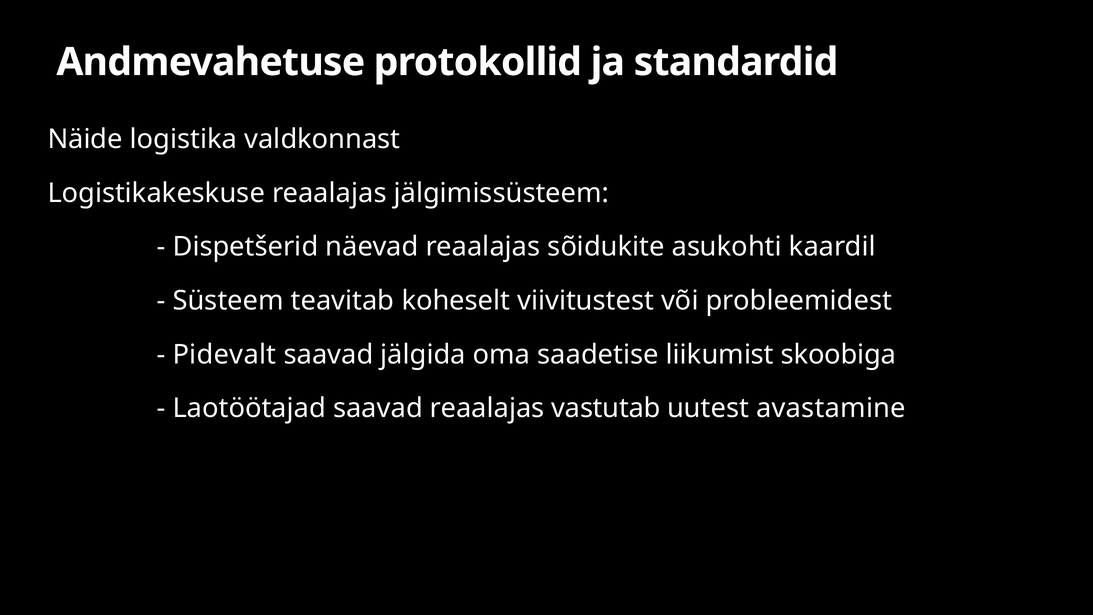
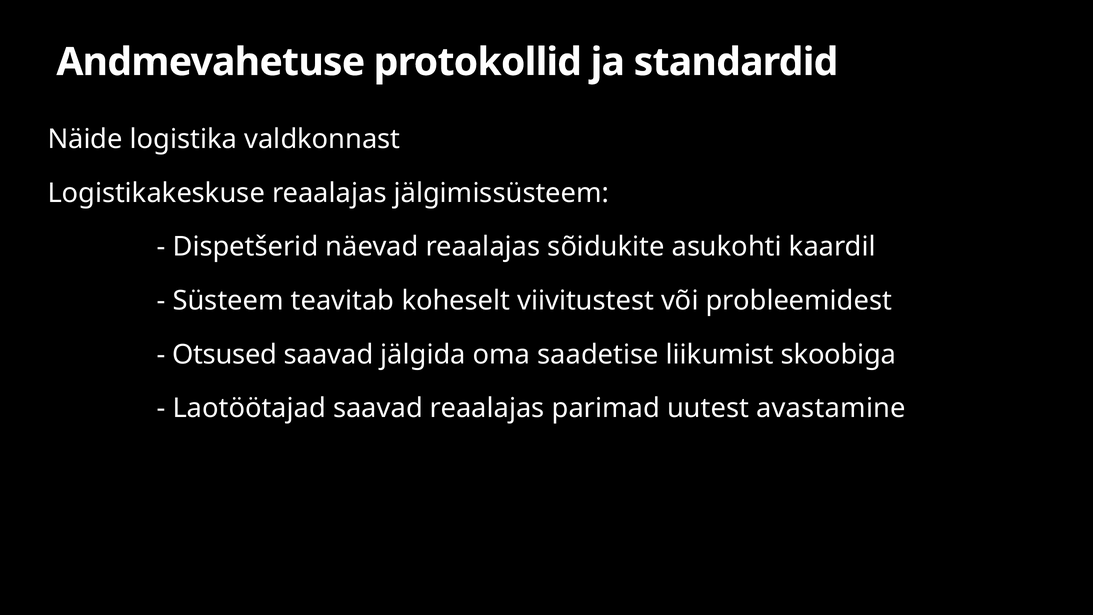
Pidevalt: Pidevalt -> Otsused
vastutab: vastutab -> parimad
